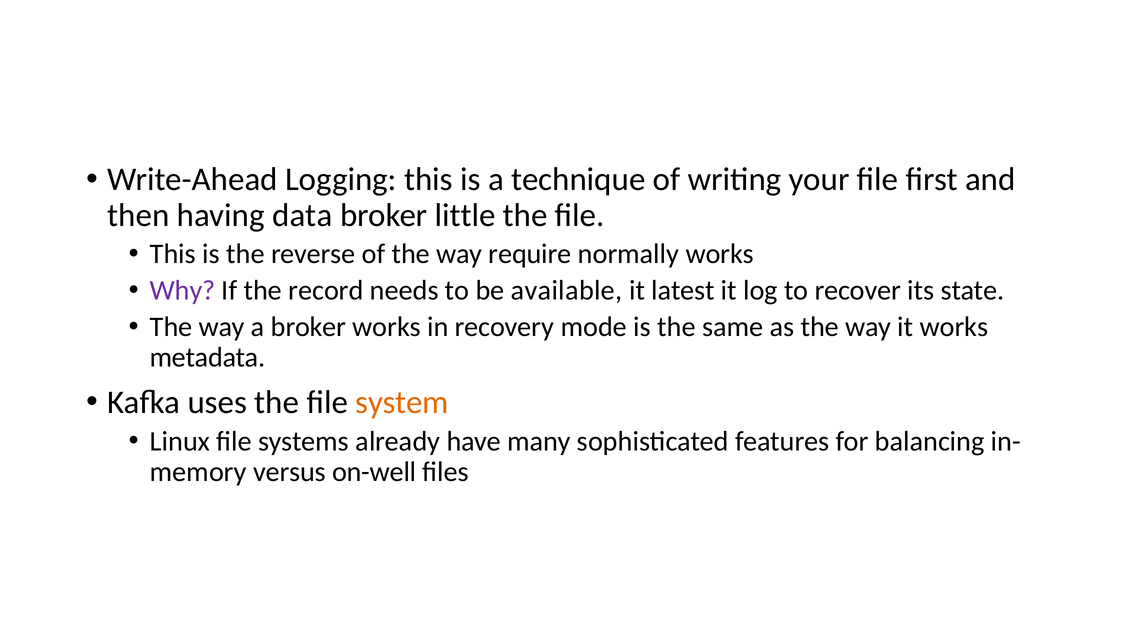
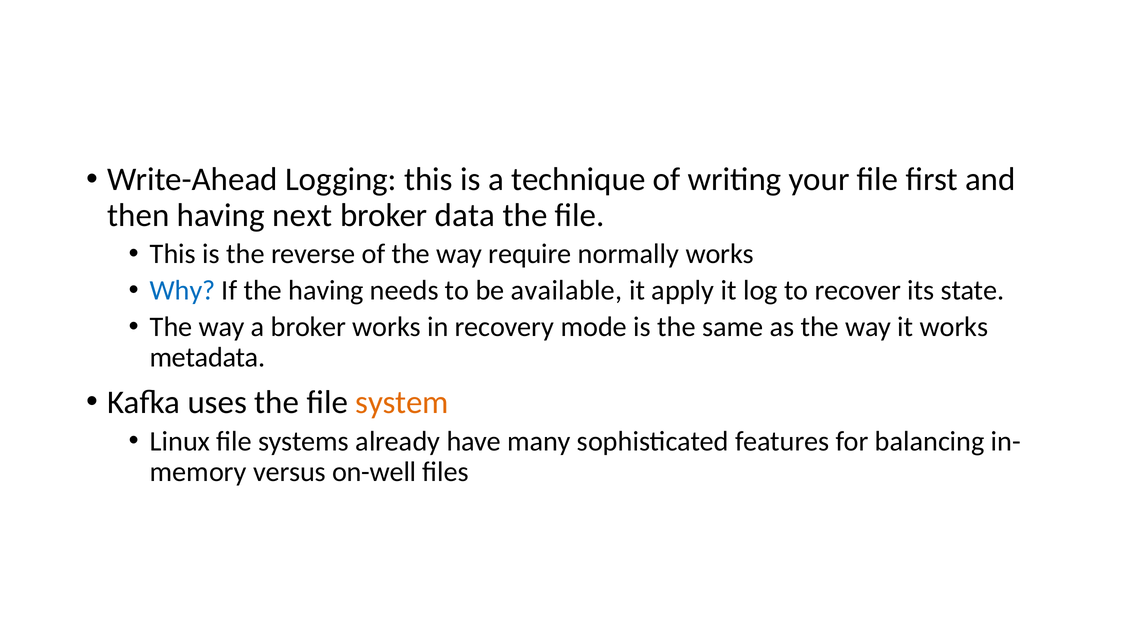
data: data -> next
little: little -> data
Why colour: purple -> blue
the record: record -> having
latest: latest -> apply
